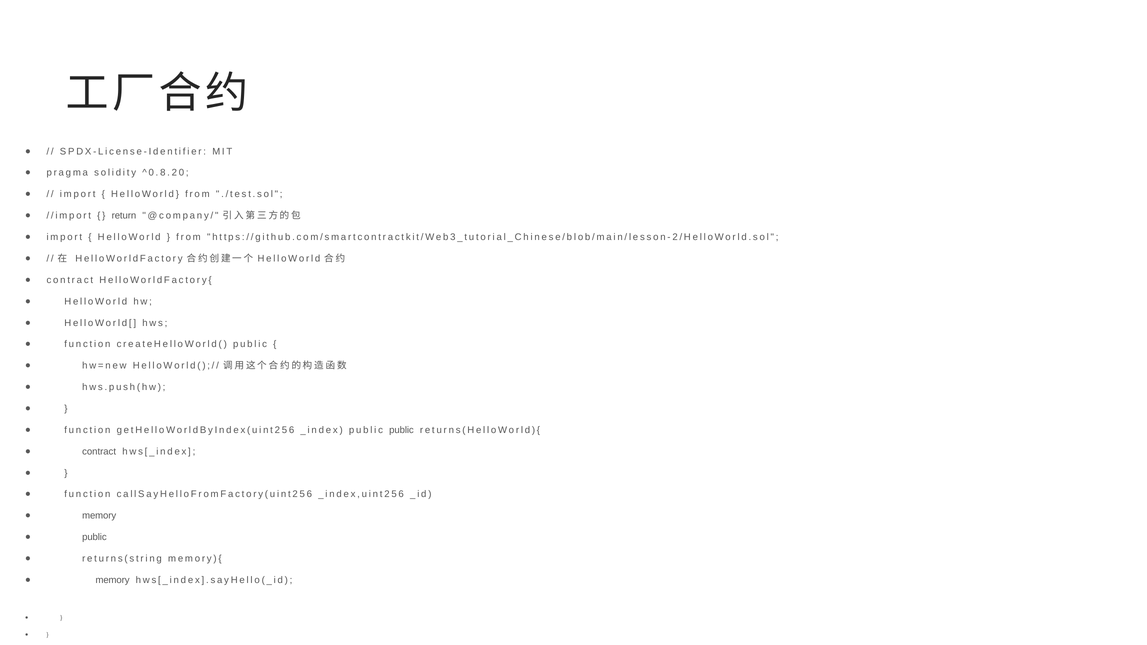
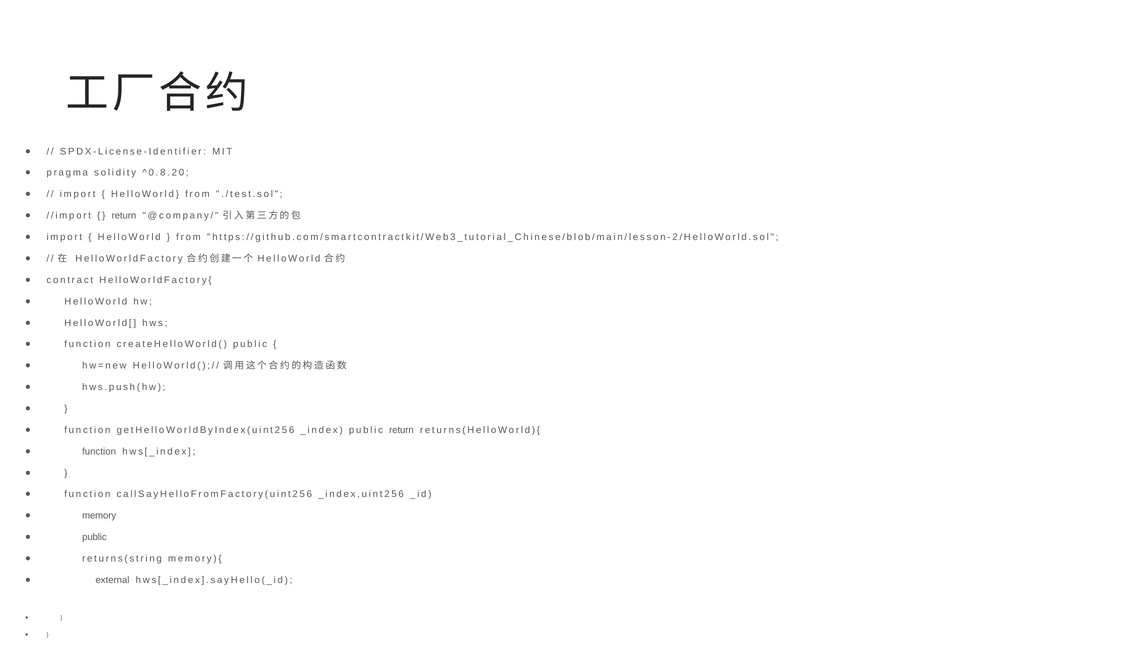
public public: public -> return
contract at (99, 452): contract -> function
memory at (113, 580): memory -> external
